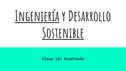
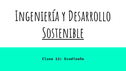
Ingeniería underline: present -> none
